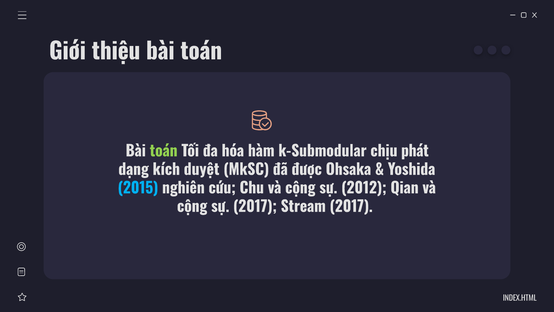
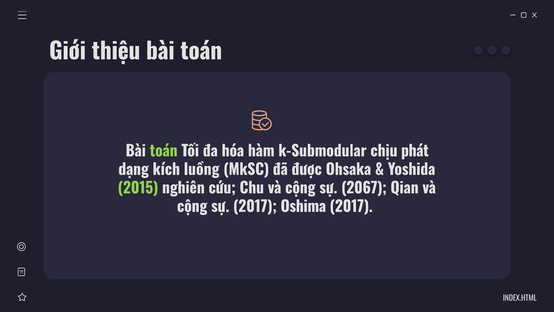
duyệt: duyệt -> luồng
2015 colour: light blue -> light green
2012: 2012 -> 2067
Stream: Stream -> Oshima
